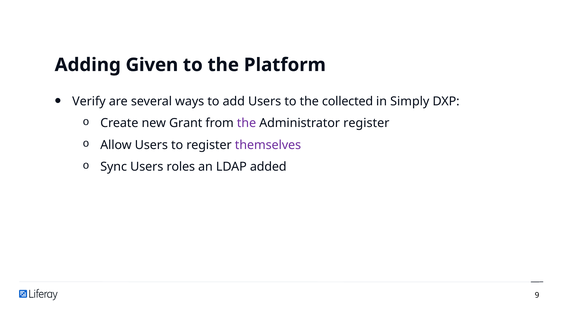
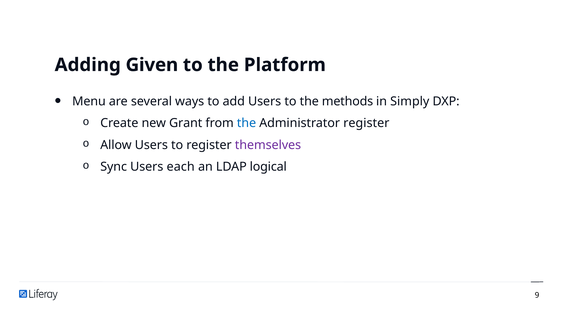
Verify: Verify -> Menu
collected: collected -> methods
the at (247, 123) colour: purple -> blue
roles: roles -> each
added: added -> logical
